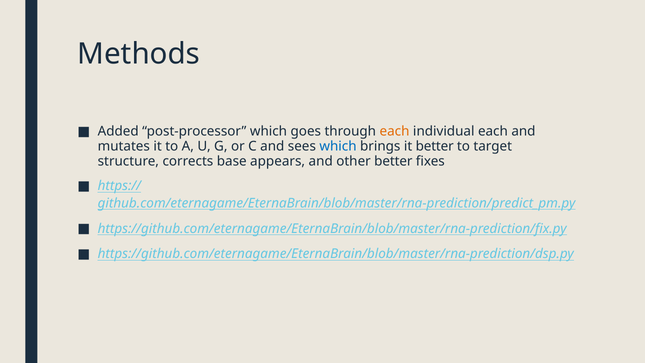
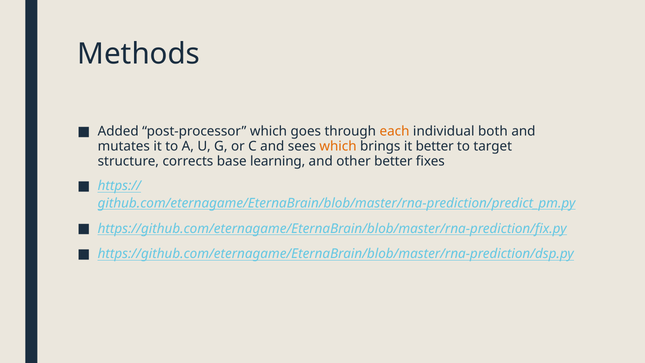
individual each: each -> both
which at (338, 146) colour: blue -> orange
appears: appears -> learning
